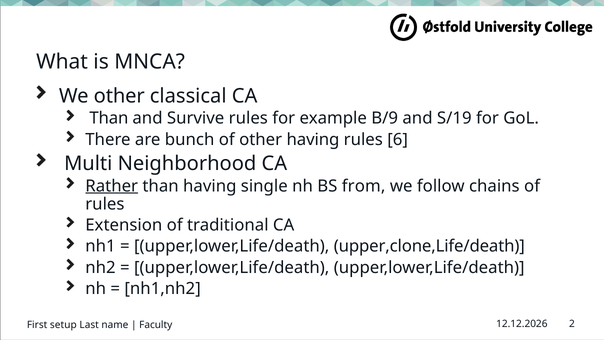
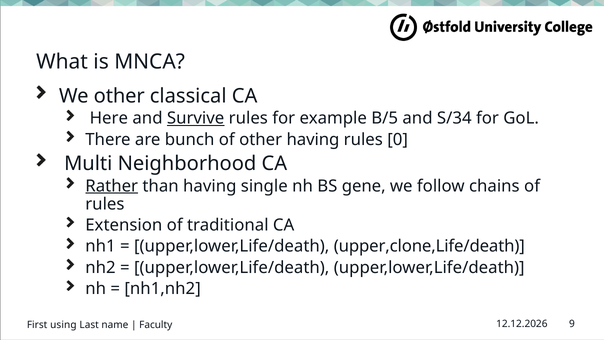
Than at (109, 118): Than -> Here
Survive underline: none -> present
B/9: B/9 -> B/5
S/19: S/19 -> S/34
6: 6 -> 0
from: from -> gene
setup: setup -> using
2: 2 -> 9
